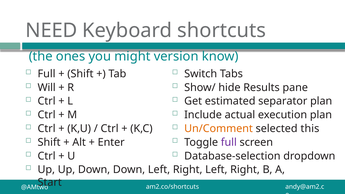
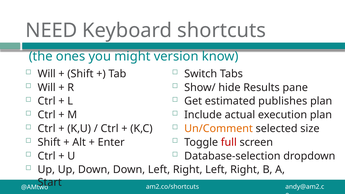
Full at (47, 74): Full -> Will
separator: separator -> publishes
this: this -> size
full at (229, 142) colour: purple -> red
